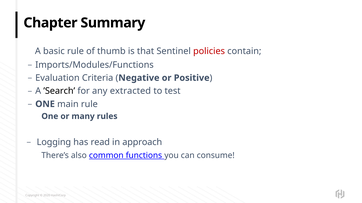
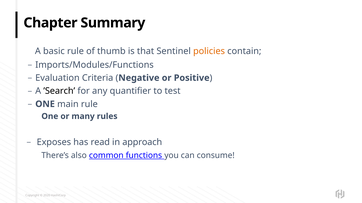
policies colour: red -> orange
extracted: extracted -> quantifier
Logging: Logging -> Exposes
